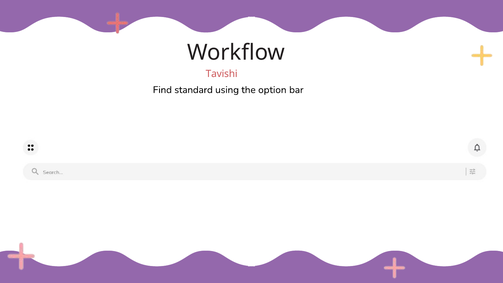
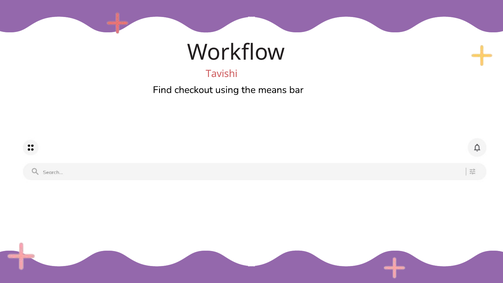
standard: standard -> checkout
option: option -> means
